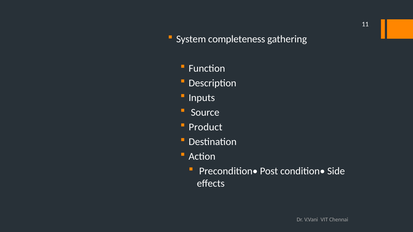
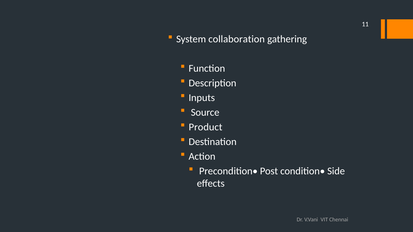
completeness: completeness -> collaboration
